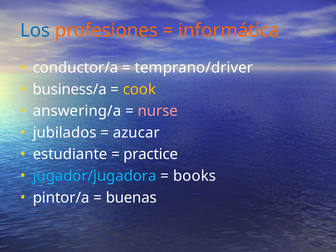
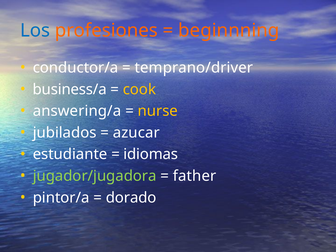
informática: informática -> beginnning
nurse colour: pink -> yellow
practice: practice -> idiomas
jugador/jugadora colour: light blue -> light green
books: books -> father
buenas: buenas -> dorado
